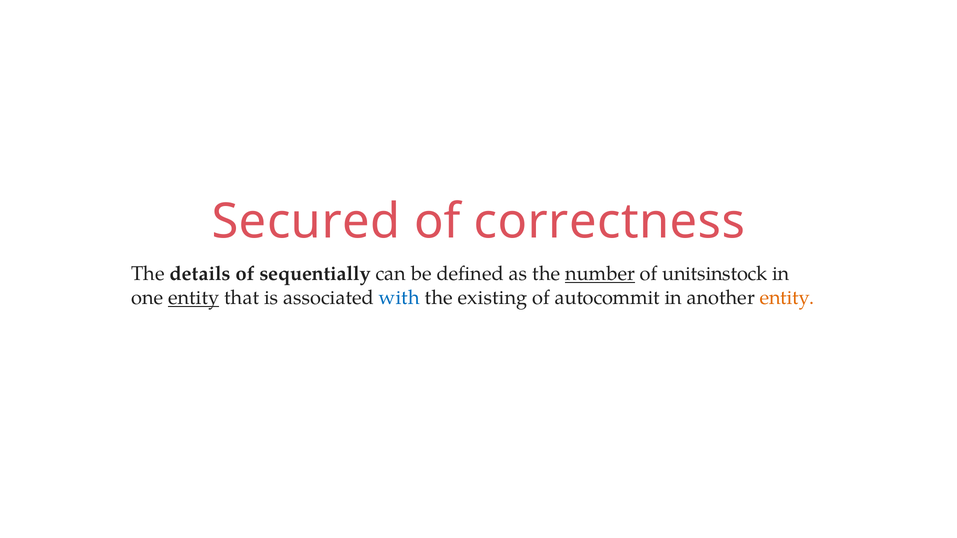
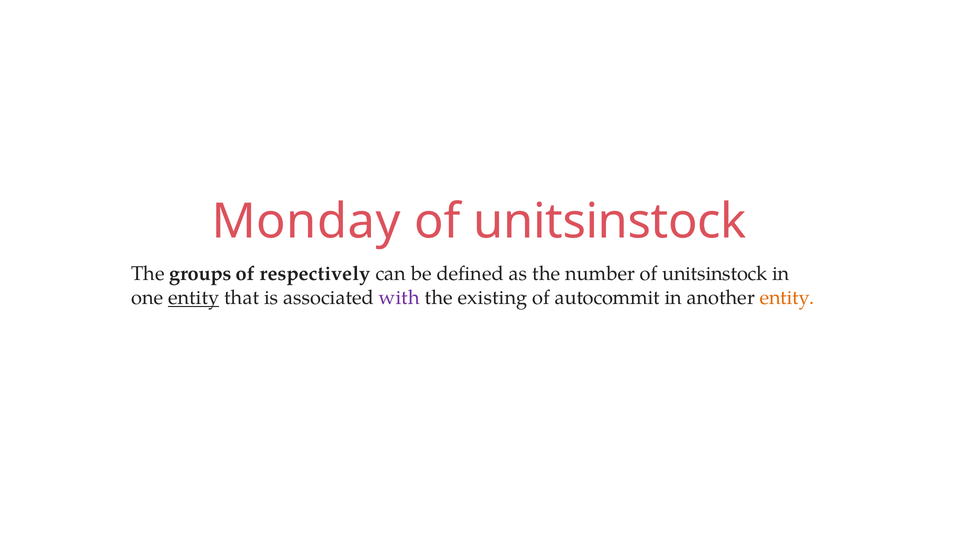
Secured: Secured -> Monday
correctness at (609, 222): correctness -> unitsinstock
details: details -> groups
sequentially: sequentially -> respectively
number underline: present -> none
with colour: blue -> purple
